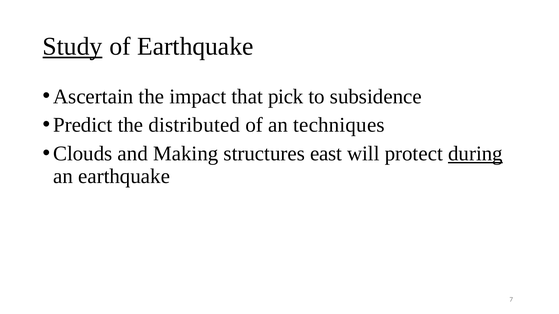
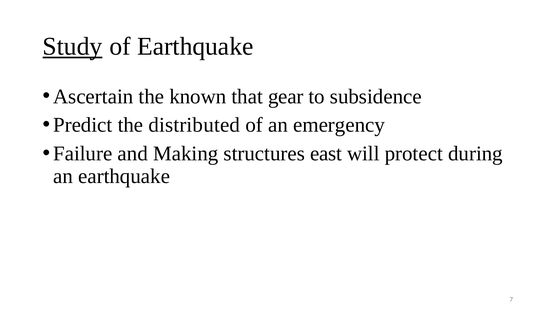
impact: impact -> known
pick: pick -> gear
techniques: techniques -> emergency
Clouds: Clouds -> Failure
during underline: present -> none
